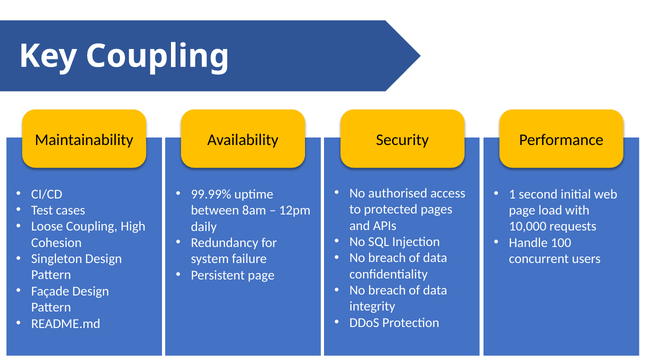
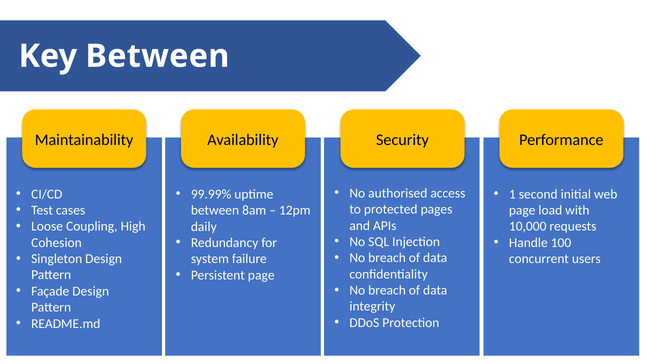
Key Coupling: Coupling -> Between
